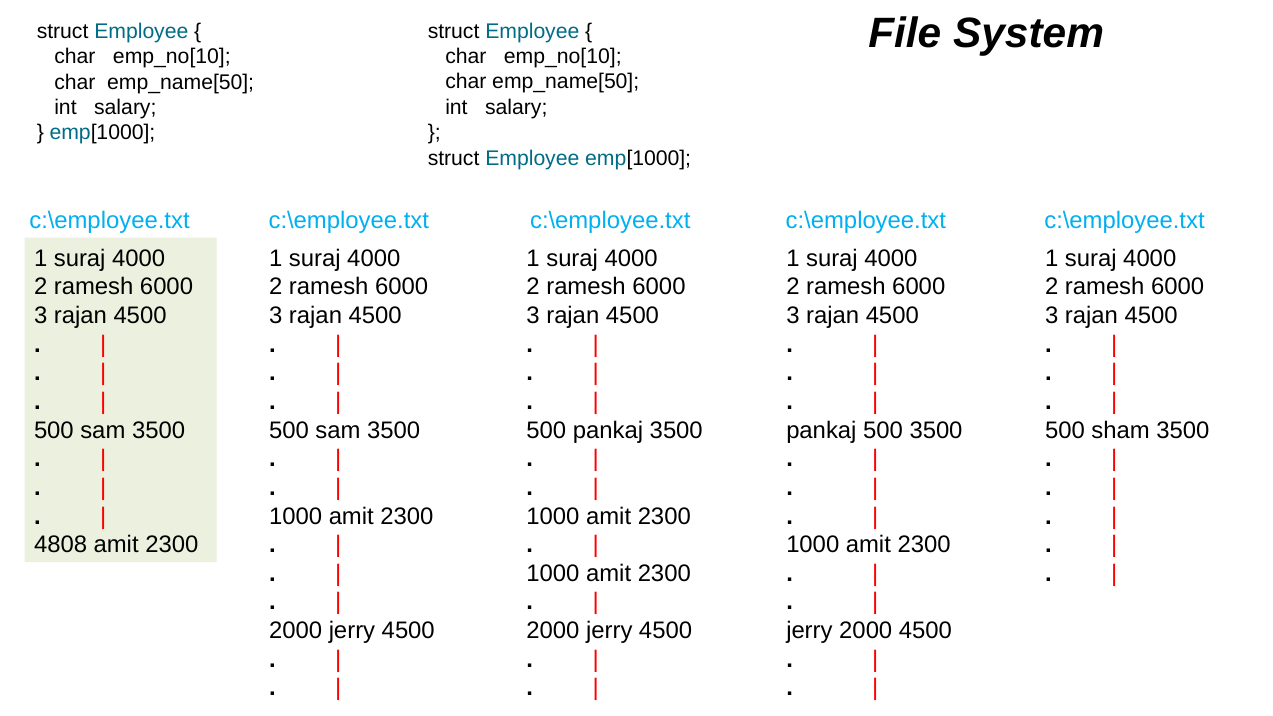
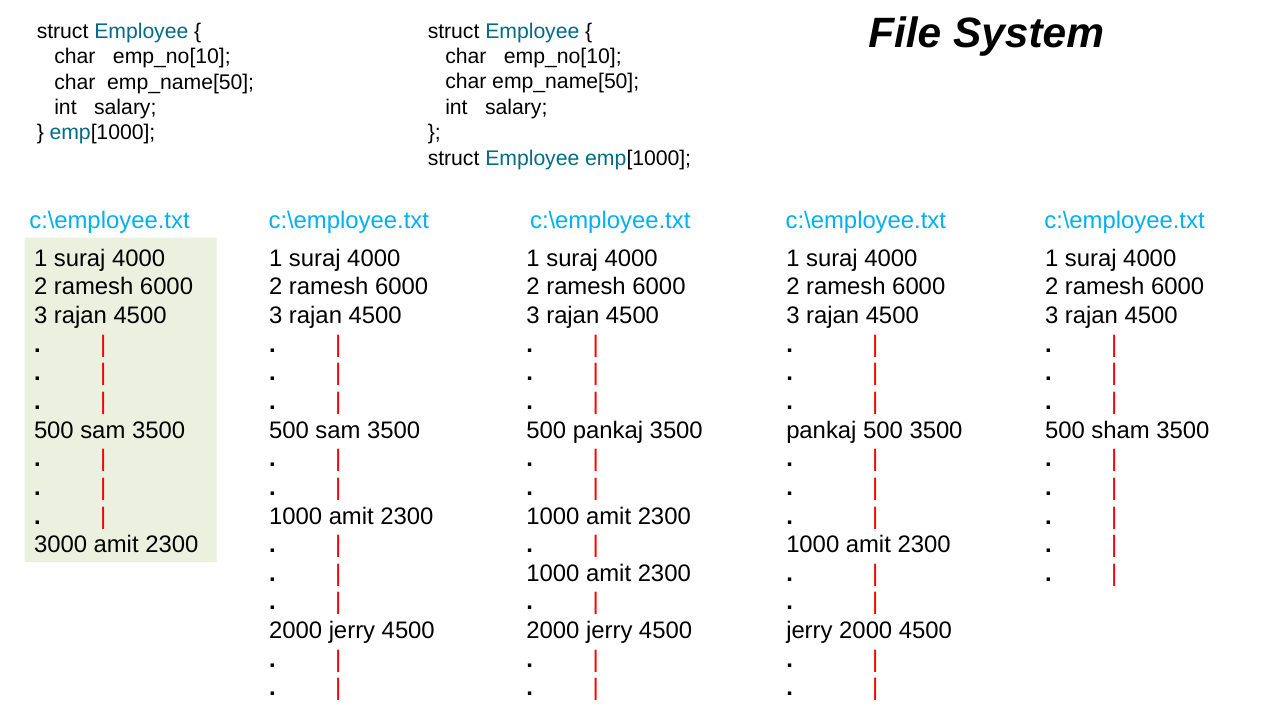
4808: 4808 -> 3000
